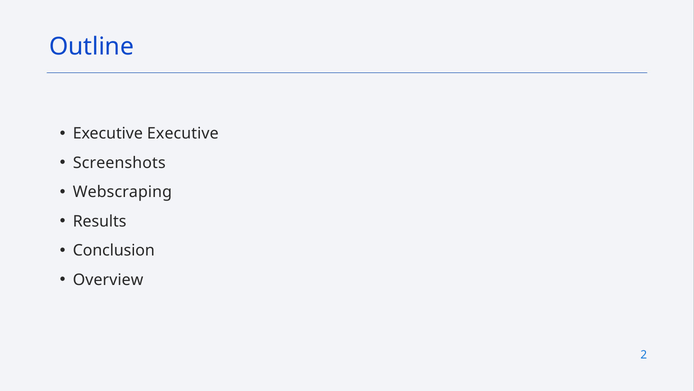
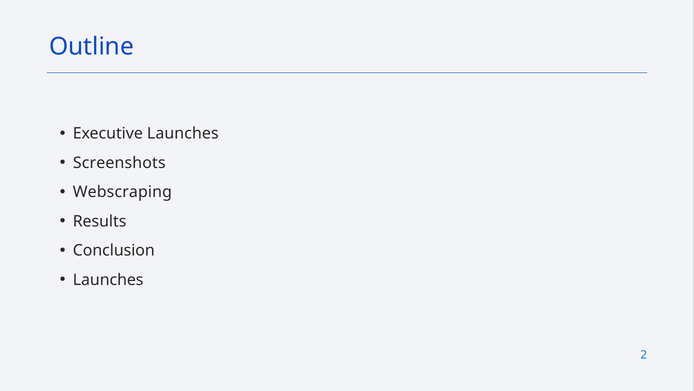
Executive Executive: Executive -> Launches
Overview at (108, 279): Overview -> Launches
